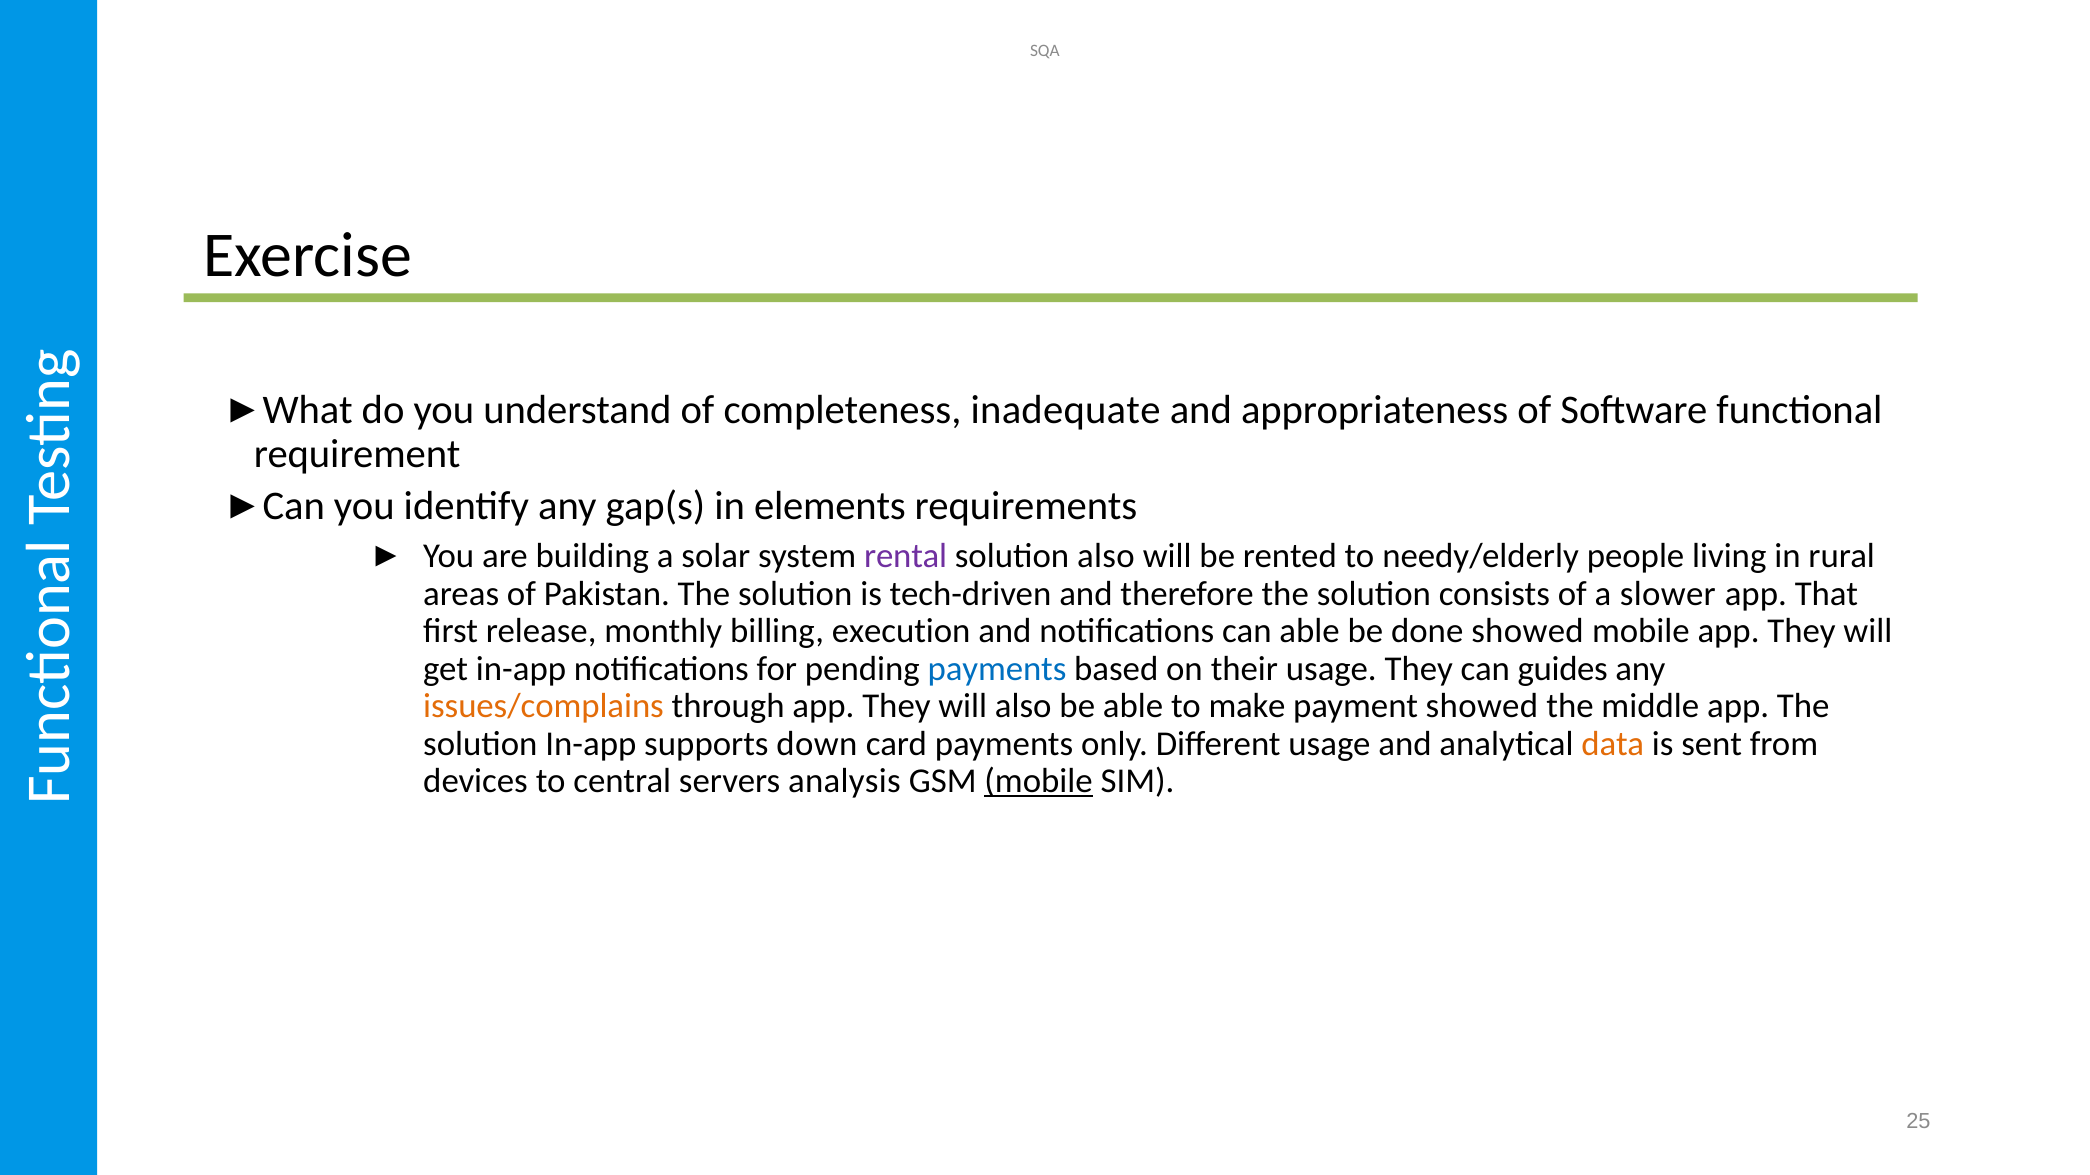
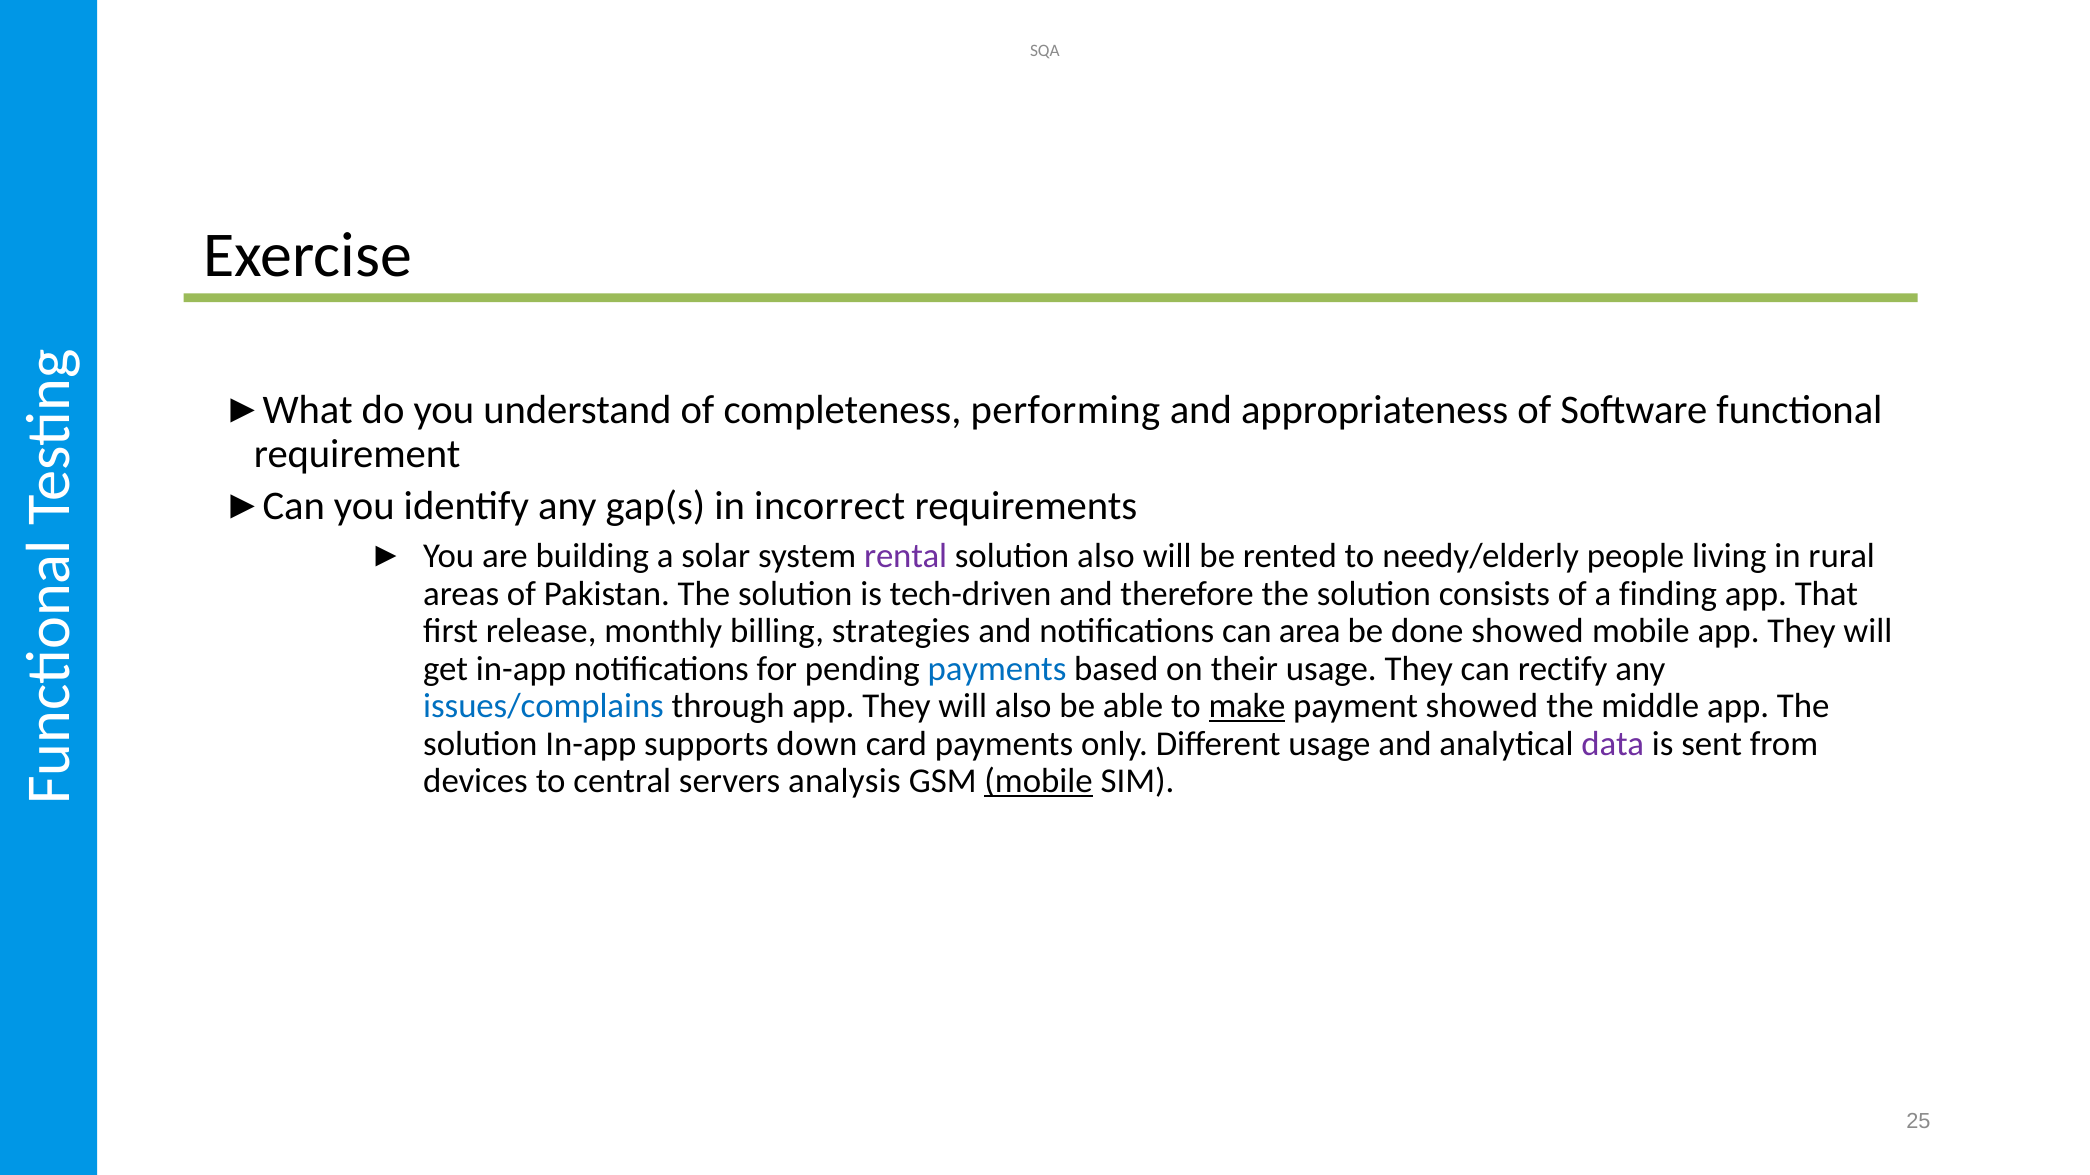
inadequate: inadequate -> performing
elements: elements -> incorrect
slower: slower -> finding
execution: execution -> strategies
can able: able -> area
guides: guides -> rectify
issues/complains colour: orange -> blue
make underline: none -> present
data colour: orange -> purple
